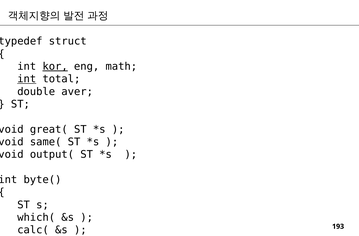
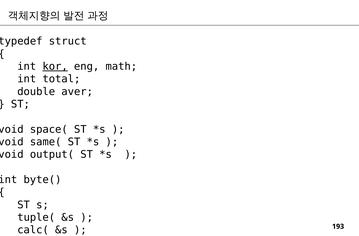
int at (27, 79) underline: present -> none
great(: great( -> space(
which(: which( -> tuple(
